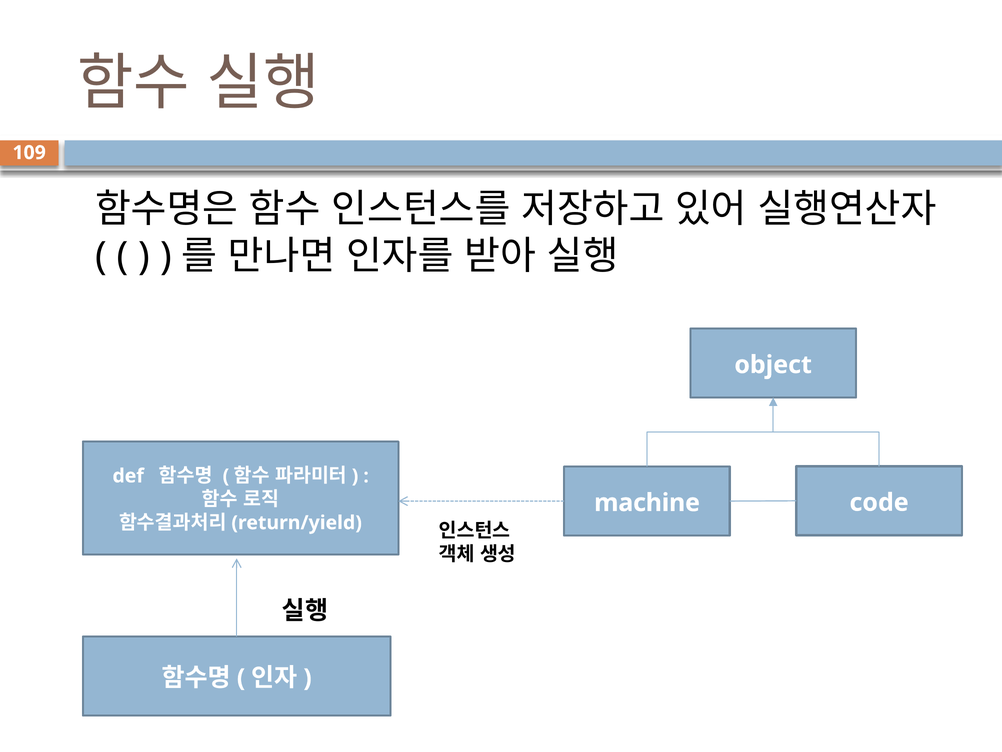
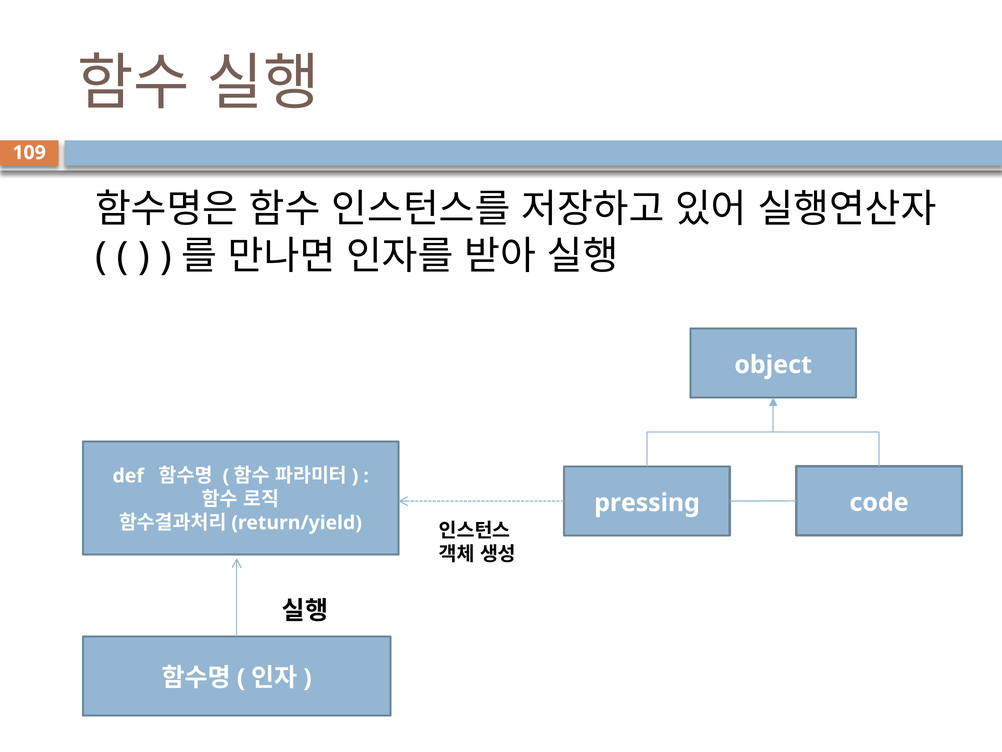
machine: machine -> pressing
